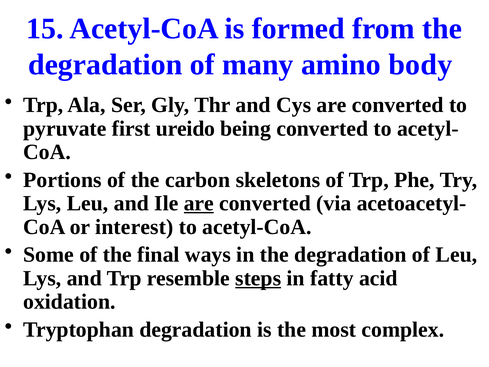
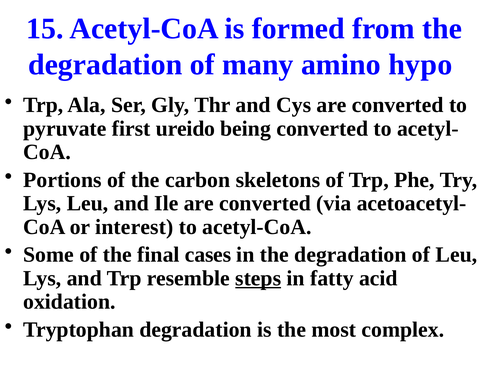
body: body -> hypo
are at (199, 203) underline: present -> none
ways: ways -> cases
